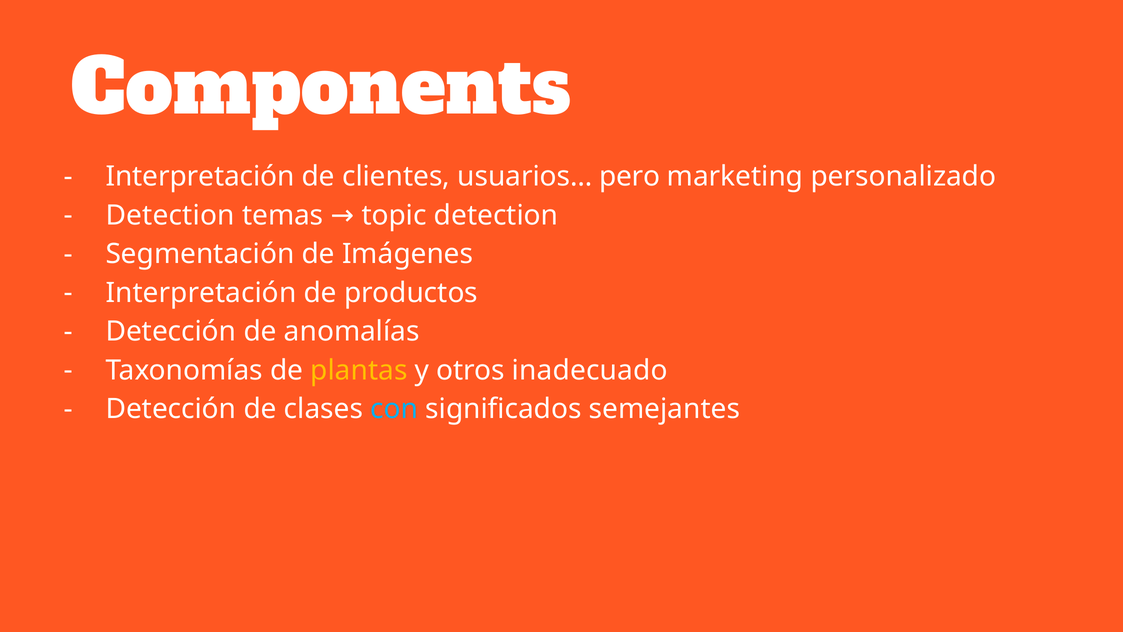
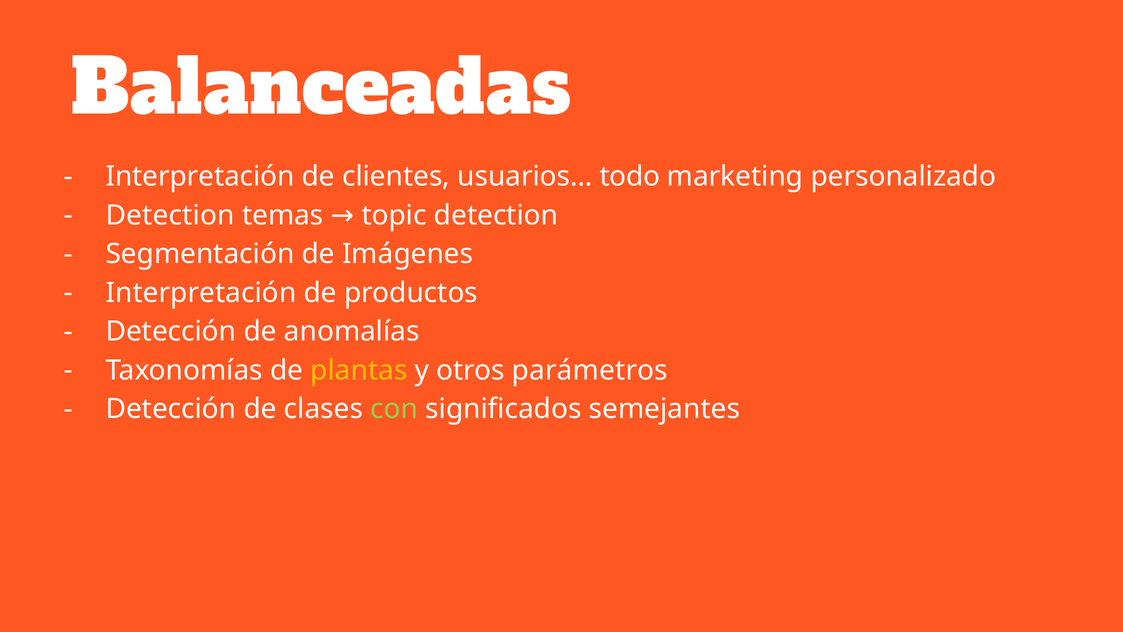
Components: Components -> Balanceadas
pero: pero -> todo
inadecuado: inadecuado -> parámetros
con colour: light blue -> light green
